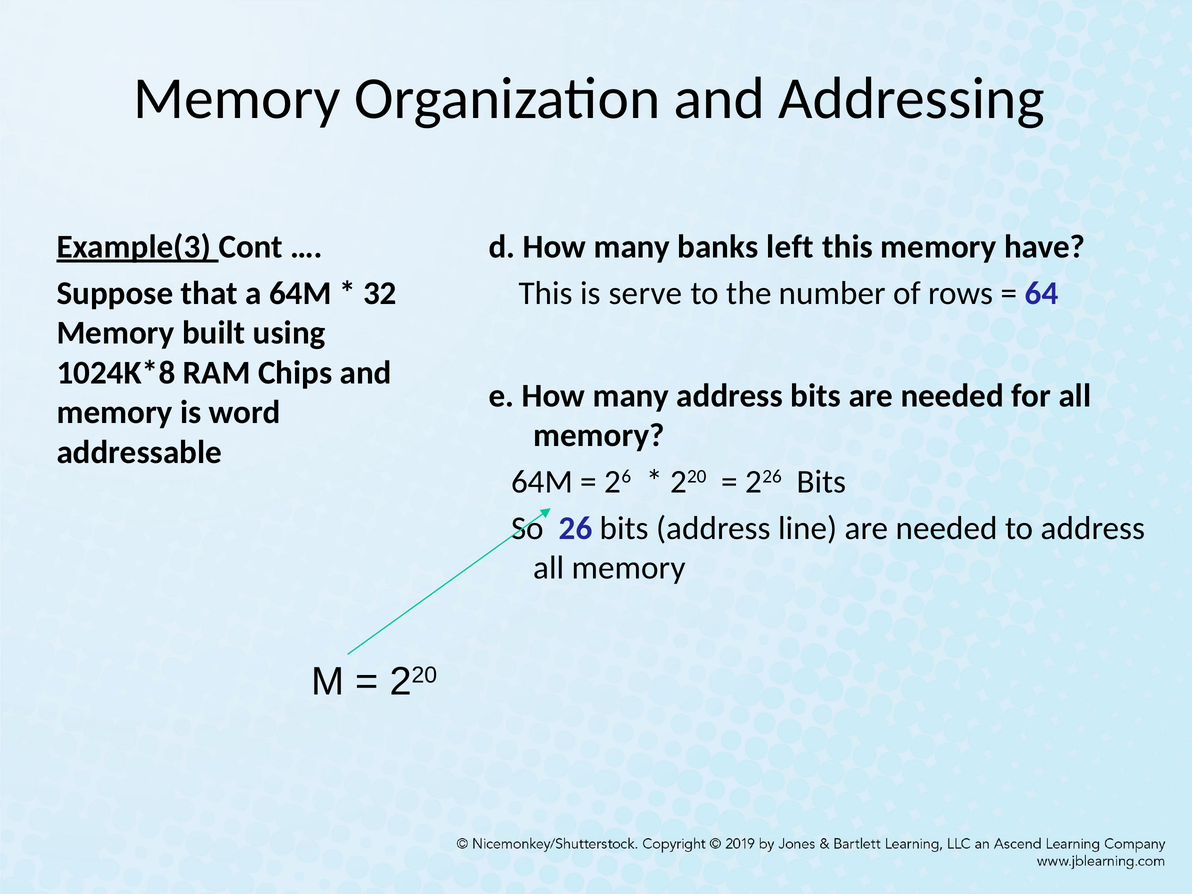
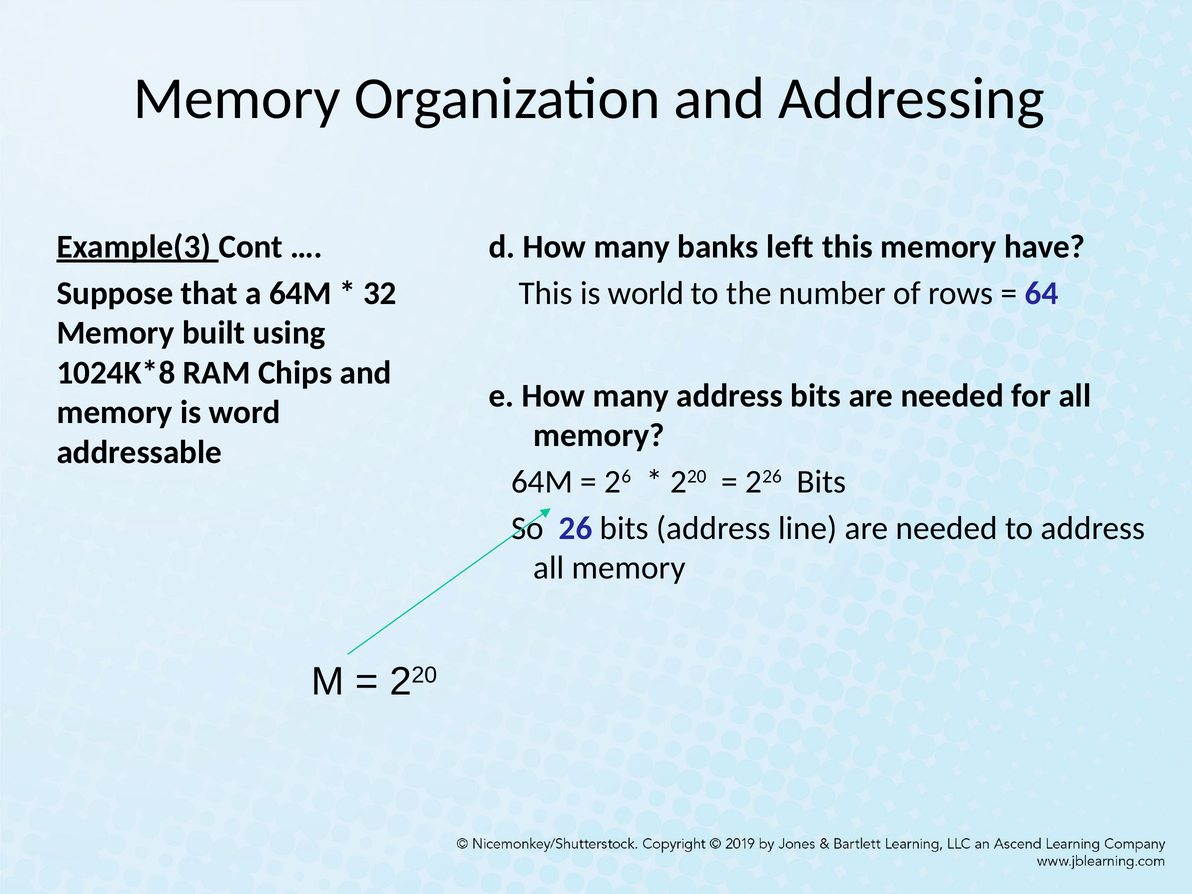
serve: serve -> world
